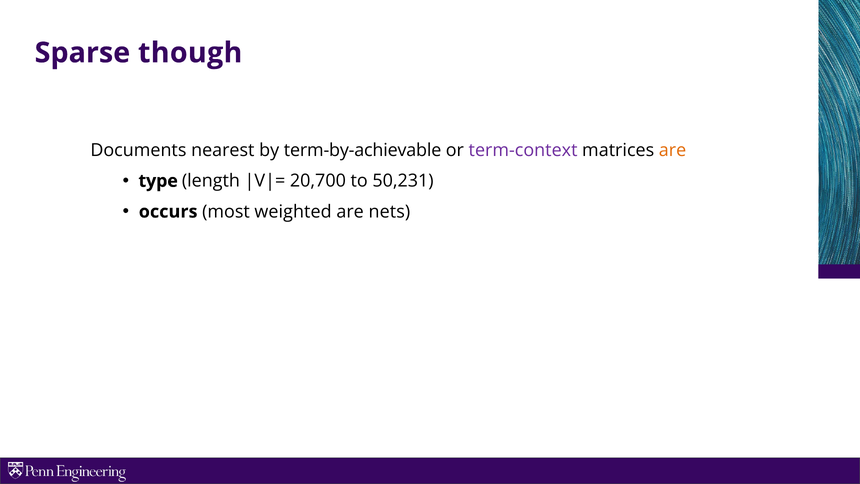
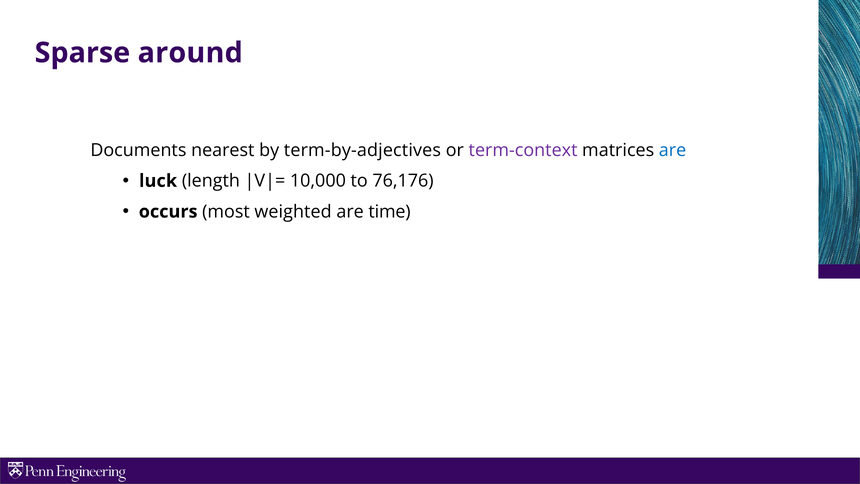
though: though -> around
term-by-achievable: term-by-achievable -> term-by-adjectives
are at (673, 150) colour: orange -> blue
type: type -> luck
20,700: 20,700 -> 10,000
50,231: 50,231 -> 76,176
nets: nets -> time
